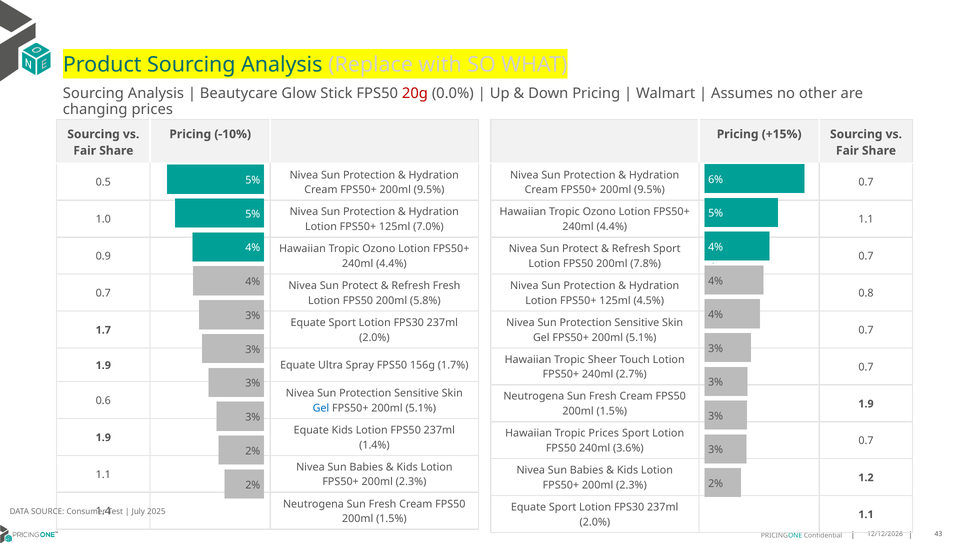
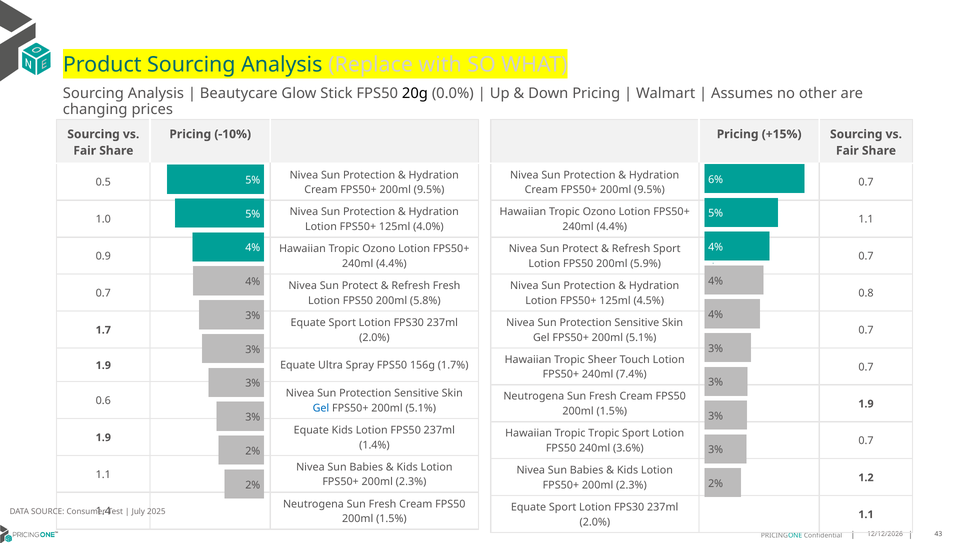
20g colour: red -> black
7.0%: 7.0% -> 4.0%
7.8%: 7.8% -> 5.9%
2.7%: 2.7% -> 7.4%
Tropic Prices: Prices -> Tropic
